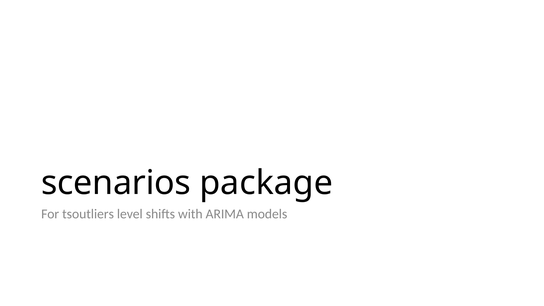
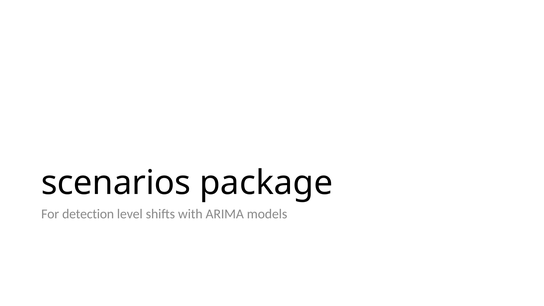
tsoutliers: tsoutliers -> detection
